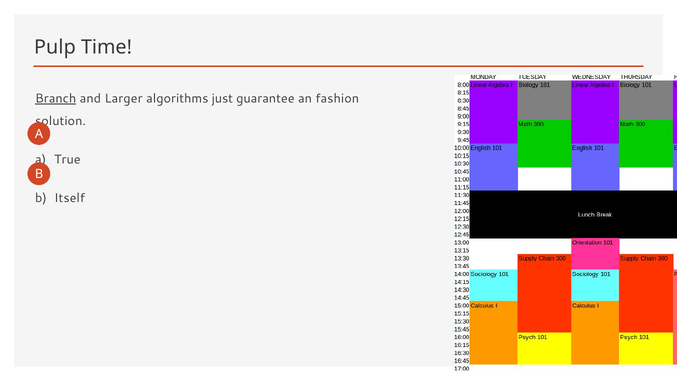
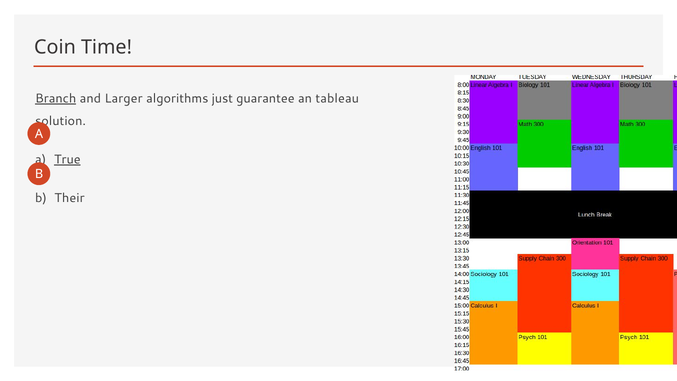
Pulp: Pulp -> Coin
fashion: fashion -> tableau
True underline: none -> present
Itself: Itself -> Their
